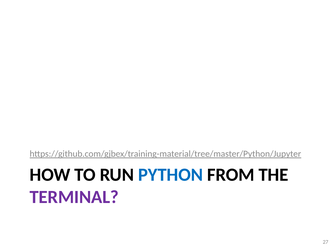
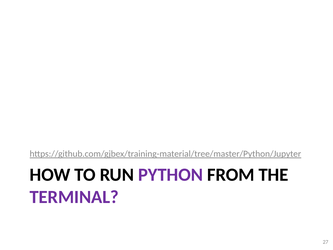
PYTHON colour: blue -> purple
